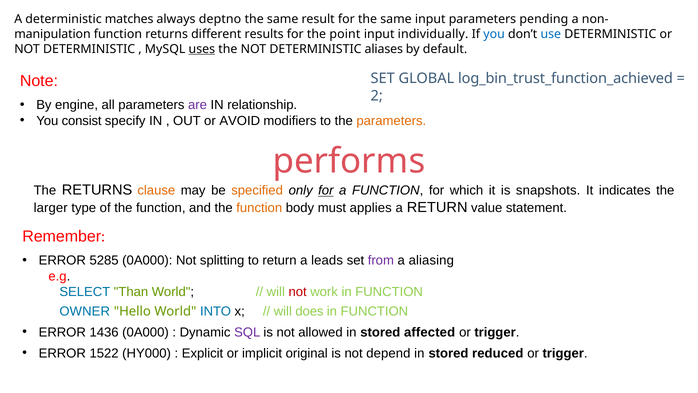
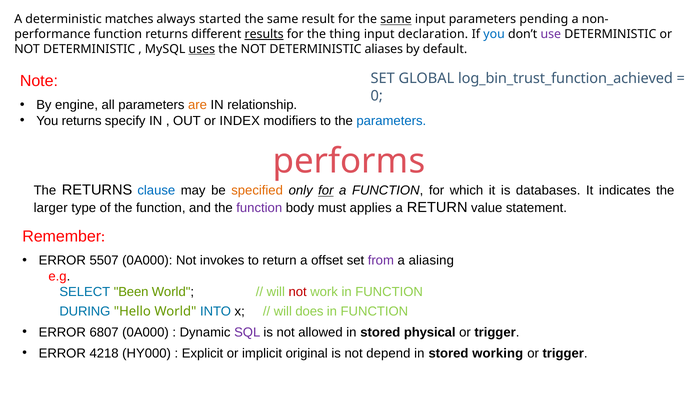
deptno: deptno -> started
same at (396, 19) underline: none -> present
manipulation: manipulation -> performance
results underline: none -> present
point: point -> thing
individually: individually -> declaration
use colour: blue -> purple
2: 2 -> 0
are colour: purple -> orange
You consist: consist -> returns
AVOID: AVOID -> INDEX
parameters at (391, 121) colour: orange -> blue
clause colour: orange -> blue
snapshots: snapshots -> databases
function at (259, 208) colour: orange -> purple
5285: 5285 -> 5507
splitting: splitting -> invokes
leads: leads -> offset
Than: Than -> Been
OWNER: OWNER -> DURING
1436: 1436 -> 6807
affected: affected -> physical
1522: 1522 -> 4218
reduced: reduced -> working
